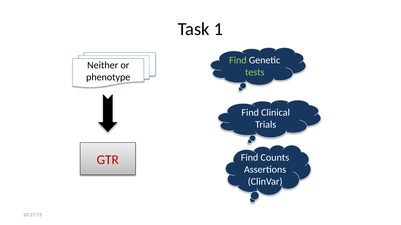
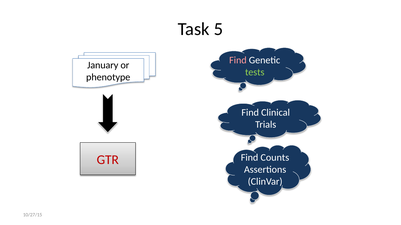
1: 1 -> 5
Find at (238, 60) colour: light green -> pink
Neither: Neither -> January
